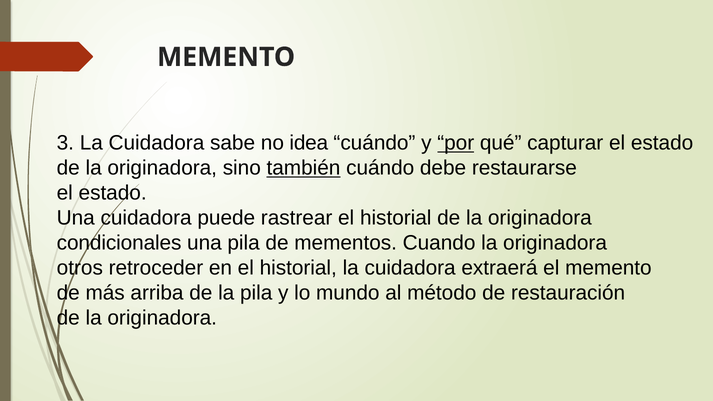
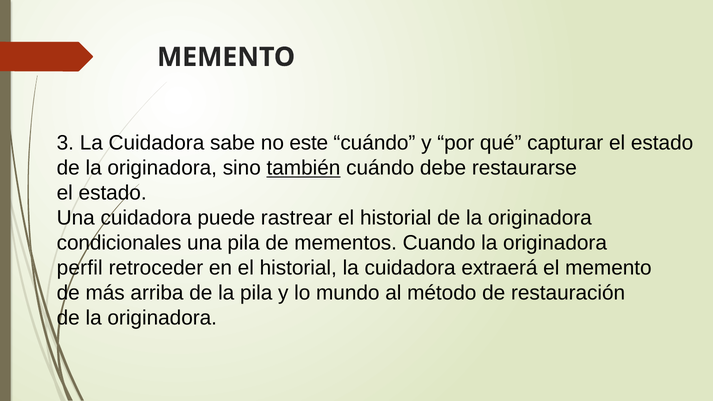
idea: idea -> este
por underline: present -> none
otros: otros -> perfil
